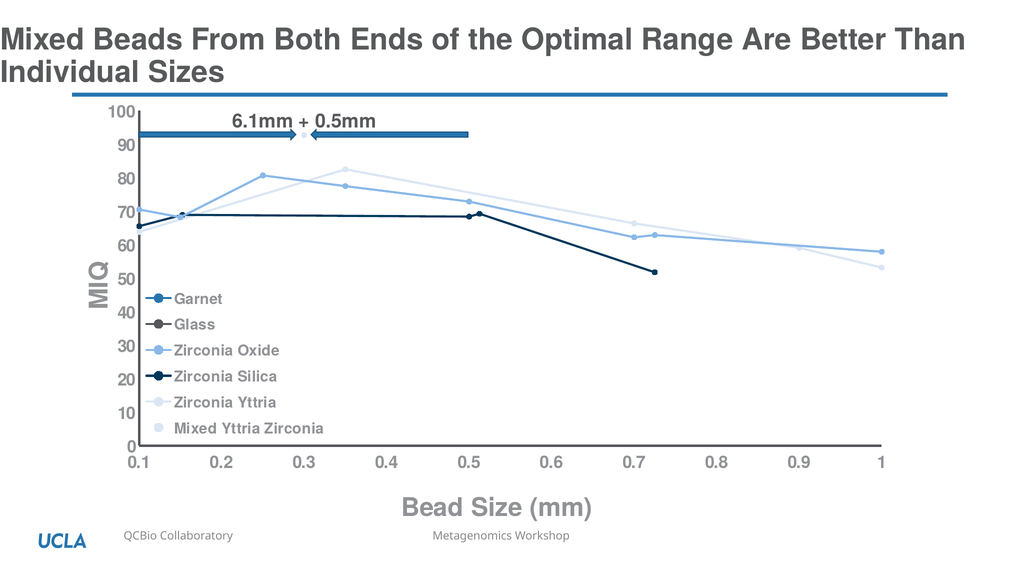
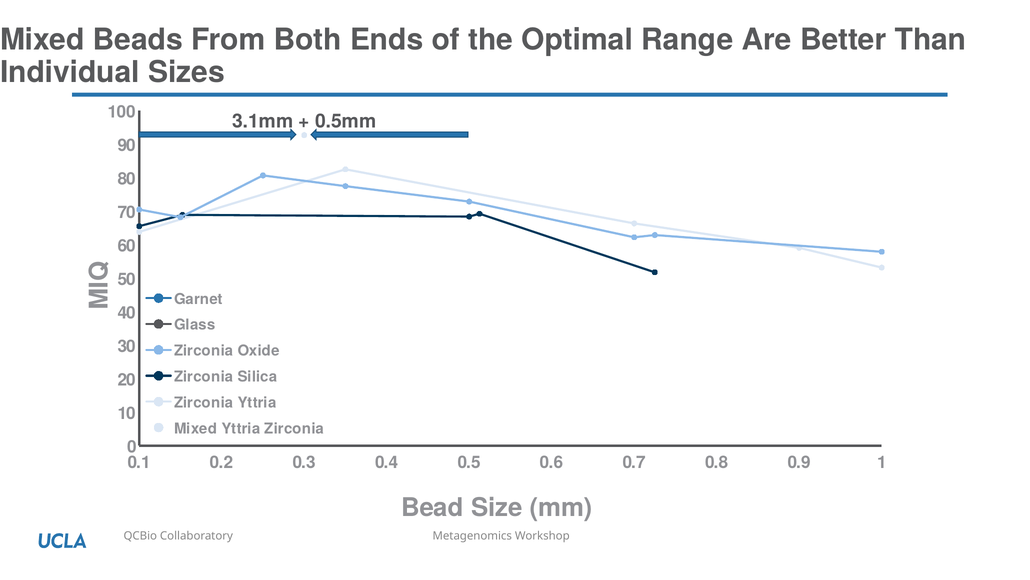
6.1mm: 6.1mm -> 3.1mm
